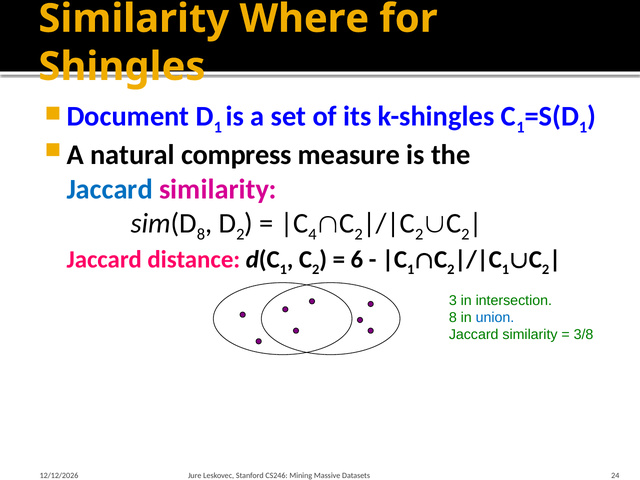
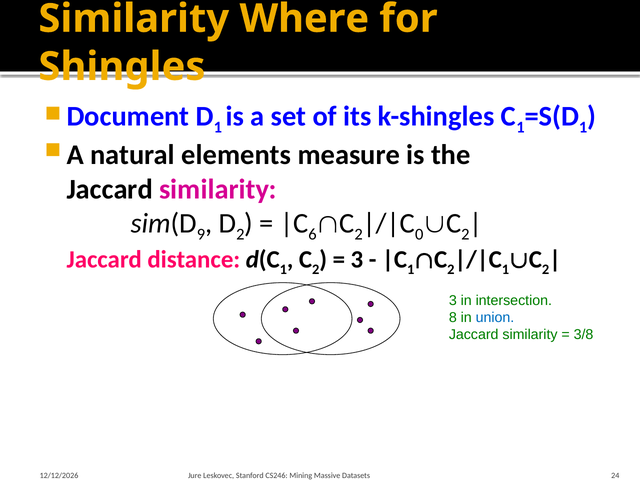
compress: compress -> elements
Jaccard at (110, 189) colour: blue -> black
8 at (201, 234): 8 -> 9
4: 4 -> 6
2 at (419, 234): 2 -> 0
6 at (357, 260): 6 -> 3
